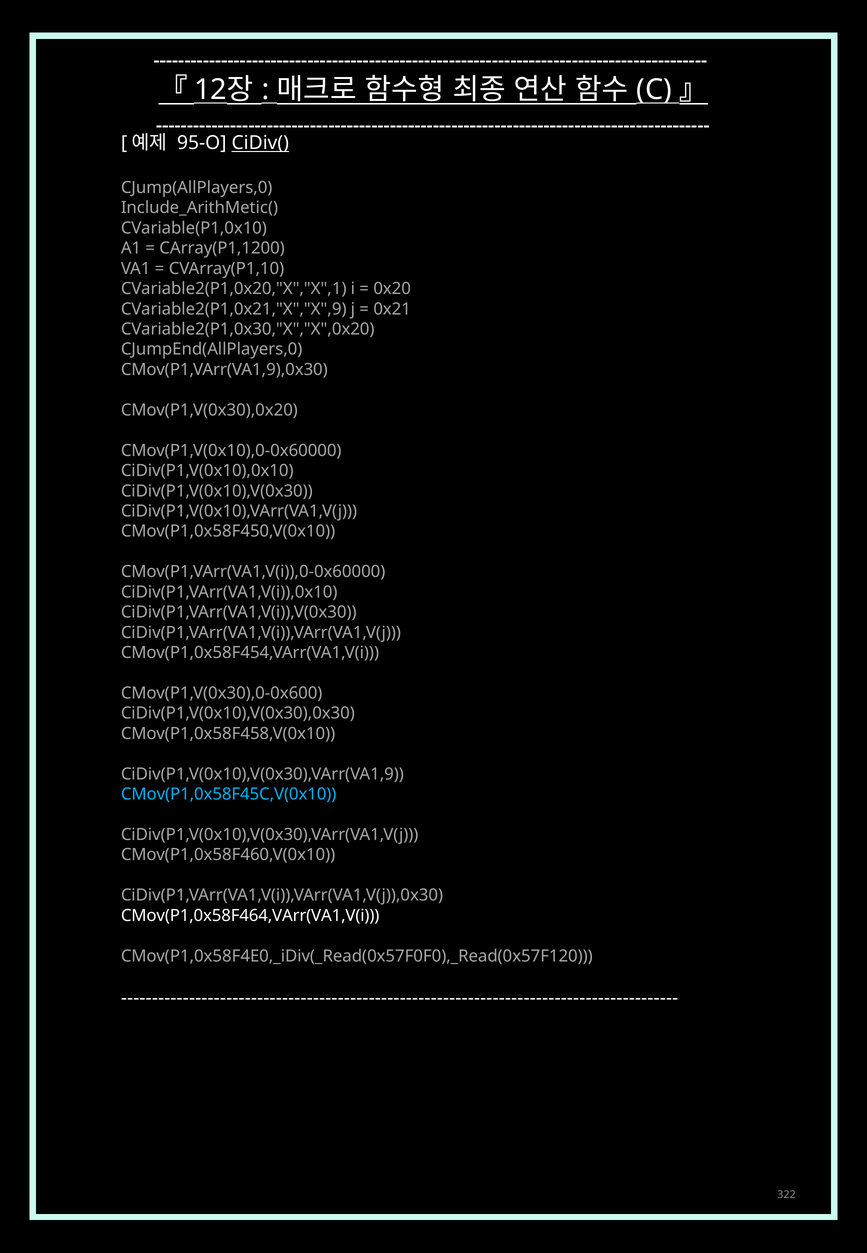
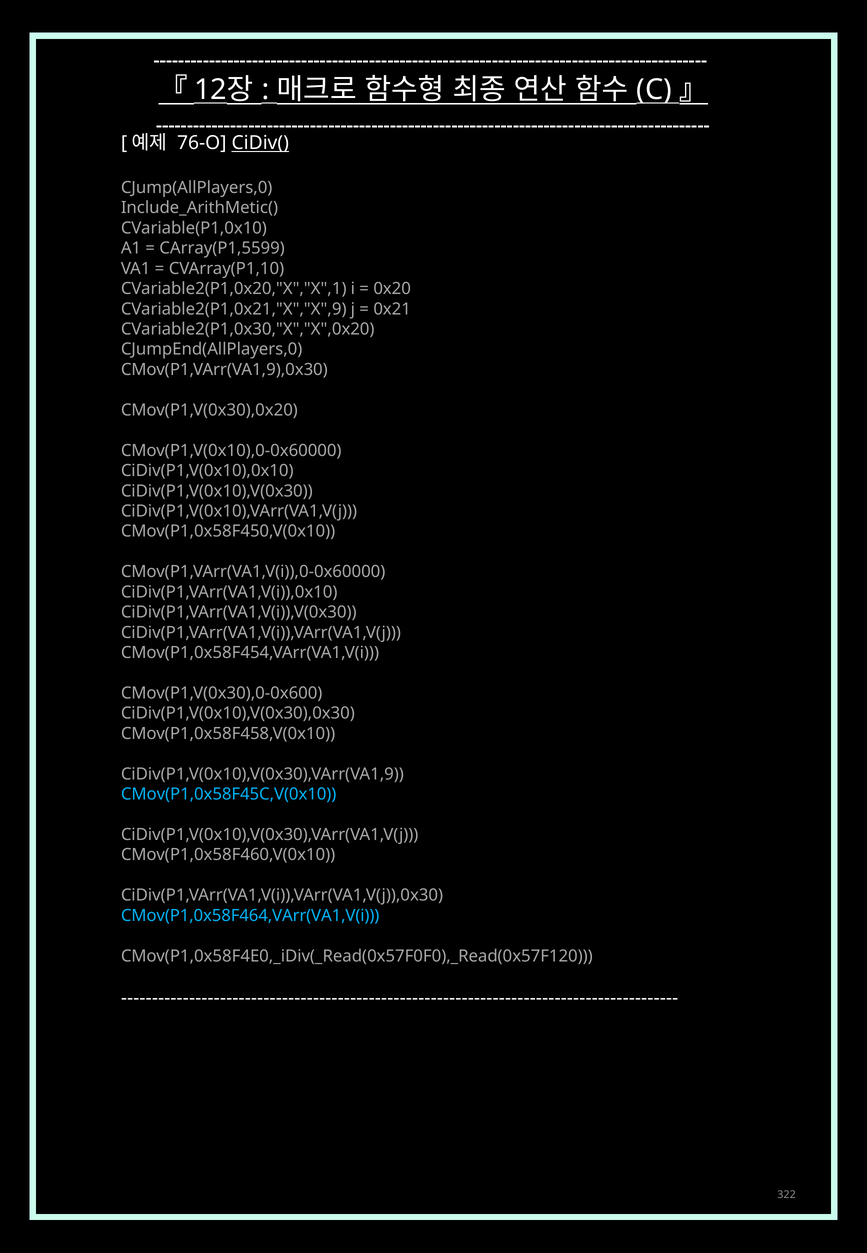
95-O: 95-O -> 76-O
CArray(P1,1200: CArray(P1,1200 -> CArray(P1,5599
CMov(P1,0x58F464,VArr(VA1,V(i colour: white -> light blue
